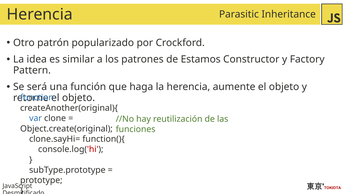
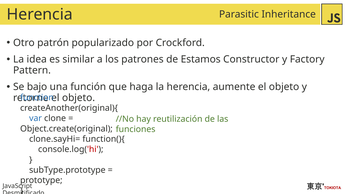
será: será -> bajo
